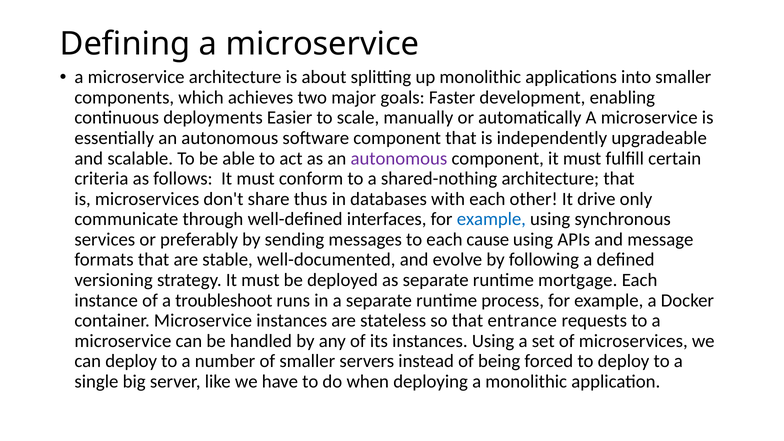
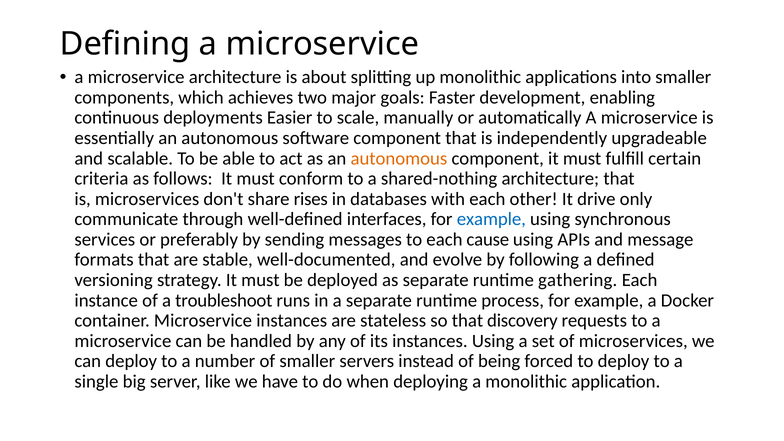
autonomous at (399, 158) colour: purple -> orange
thus: thus -> rises
mortgage: mortgage -> gathering
entrance: entrance -> discovery
